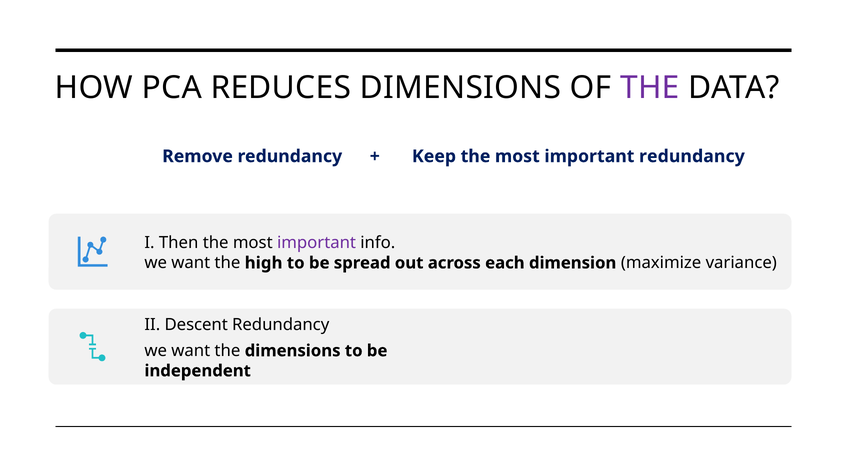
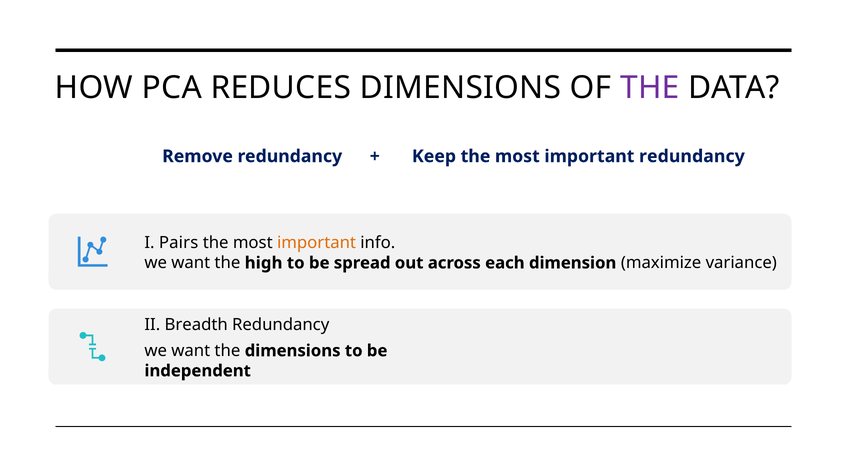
Then: Then -> Pairs
important at (317, 243) colour: purple -> orange
Descent: Descent -> Breadth
